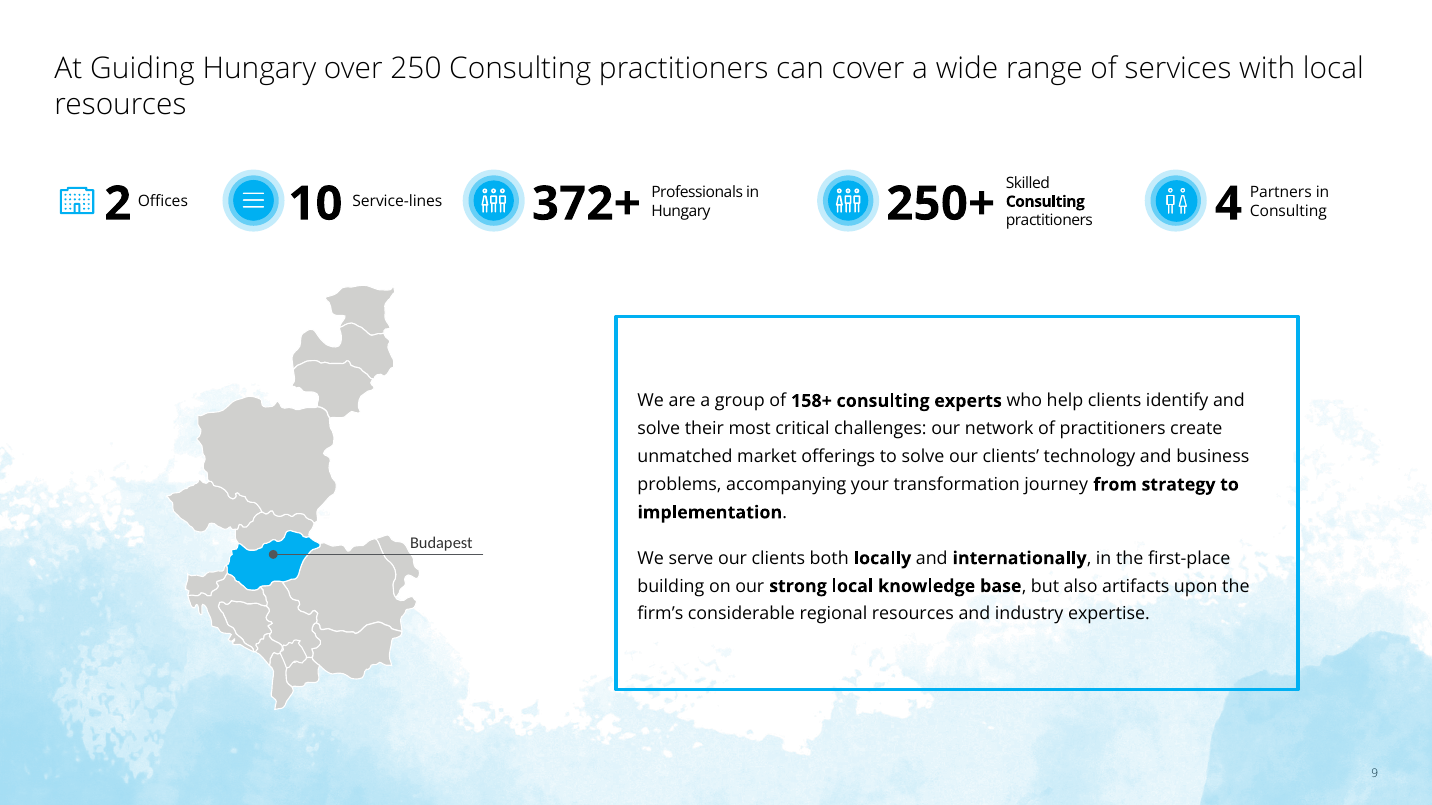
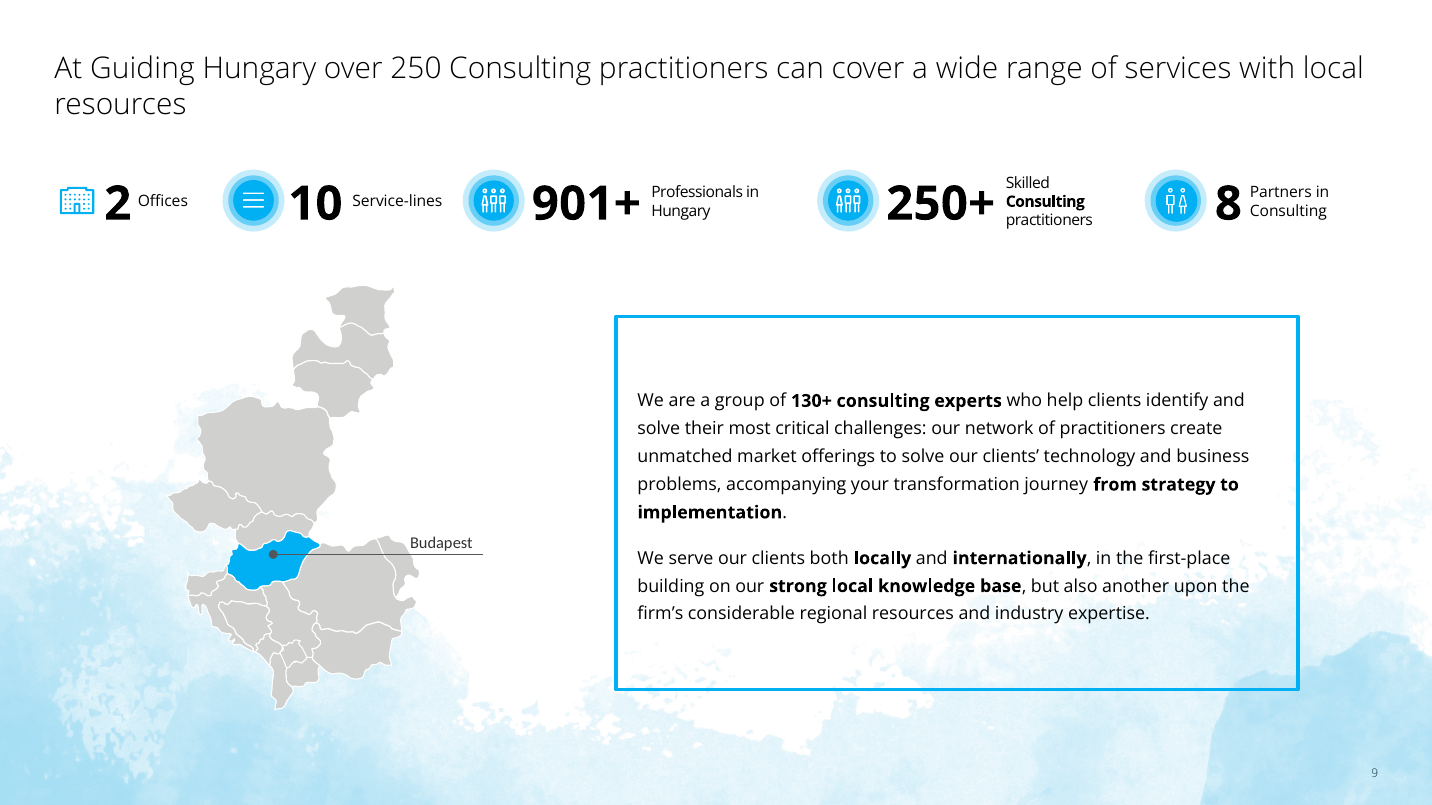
372+: 372+ -> 901+
4: 4 -> 8
158+: 158+ -> 130+
artifacts: artifacts -> another
